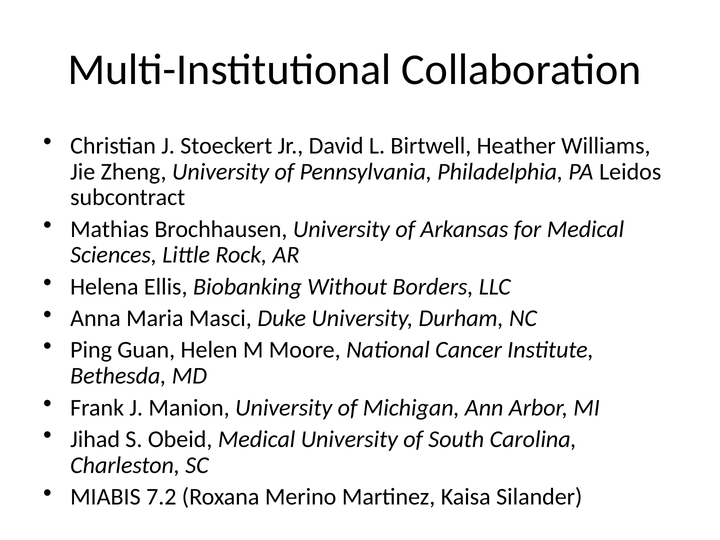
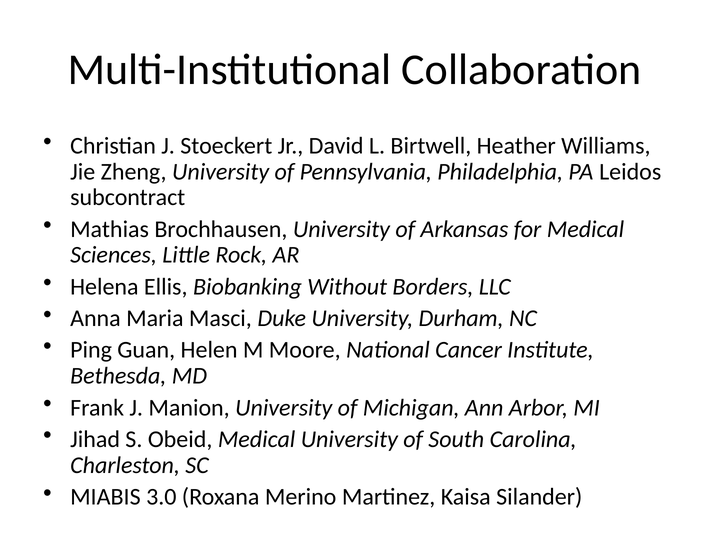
7.2: 7.2 -> 3.0
